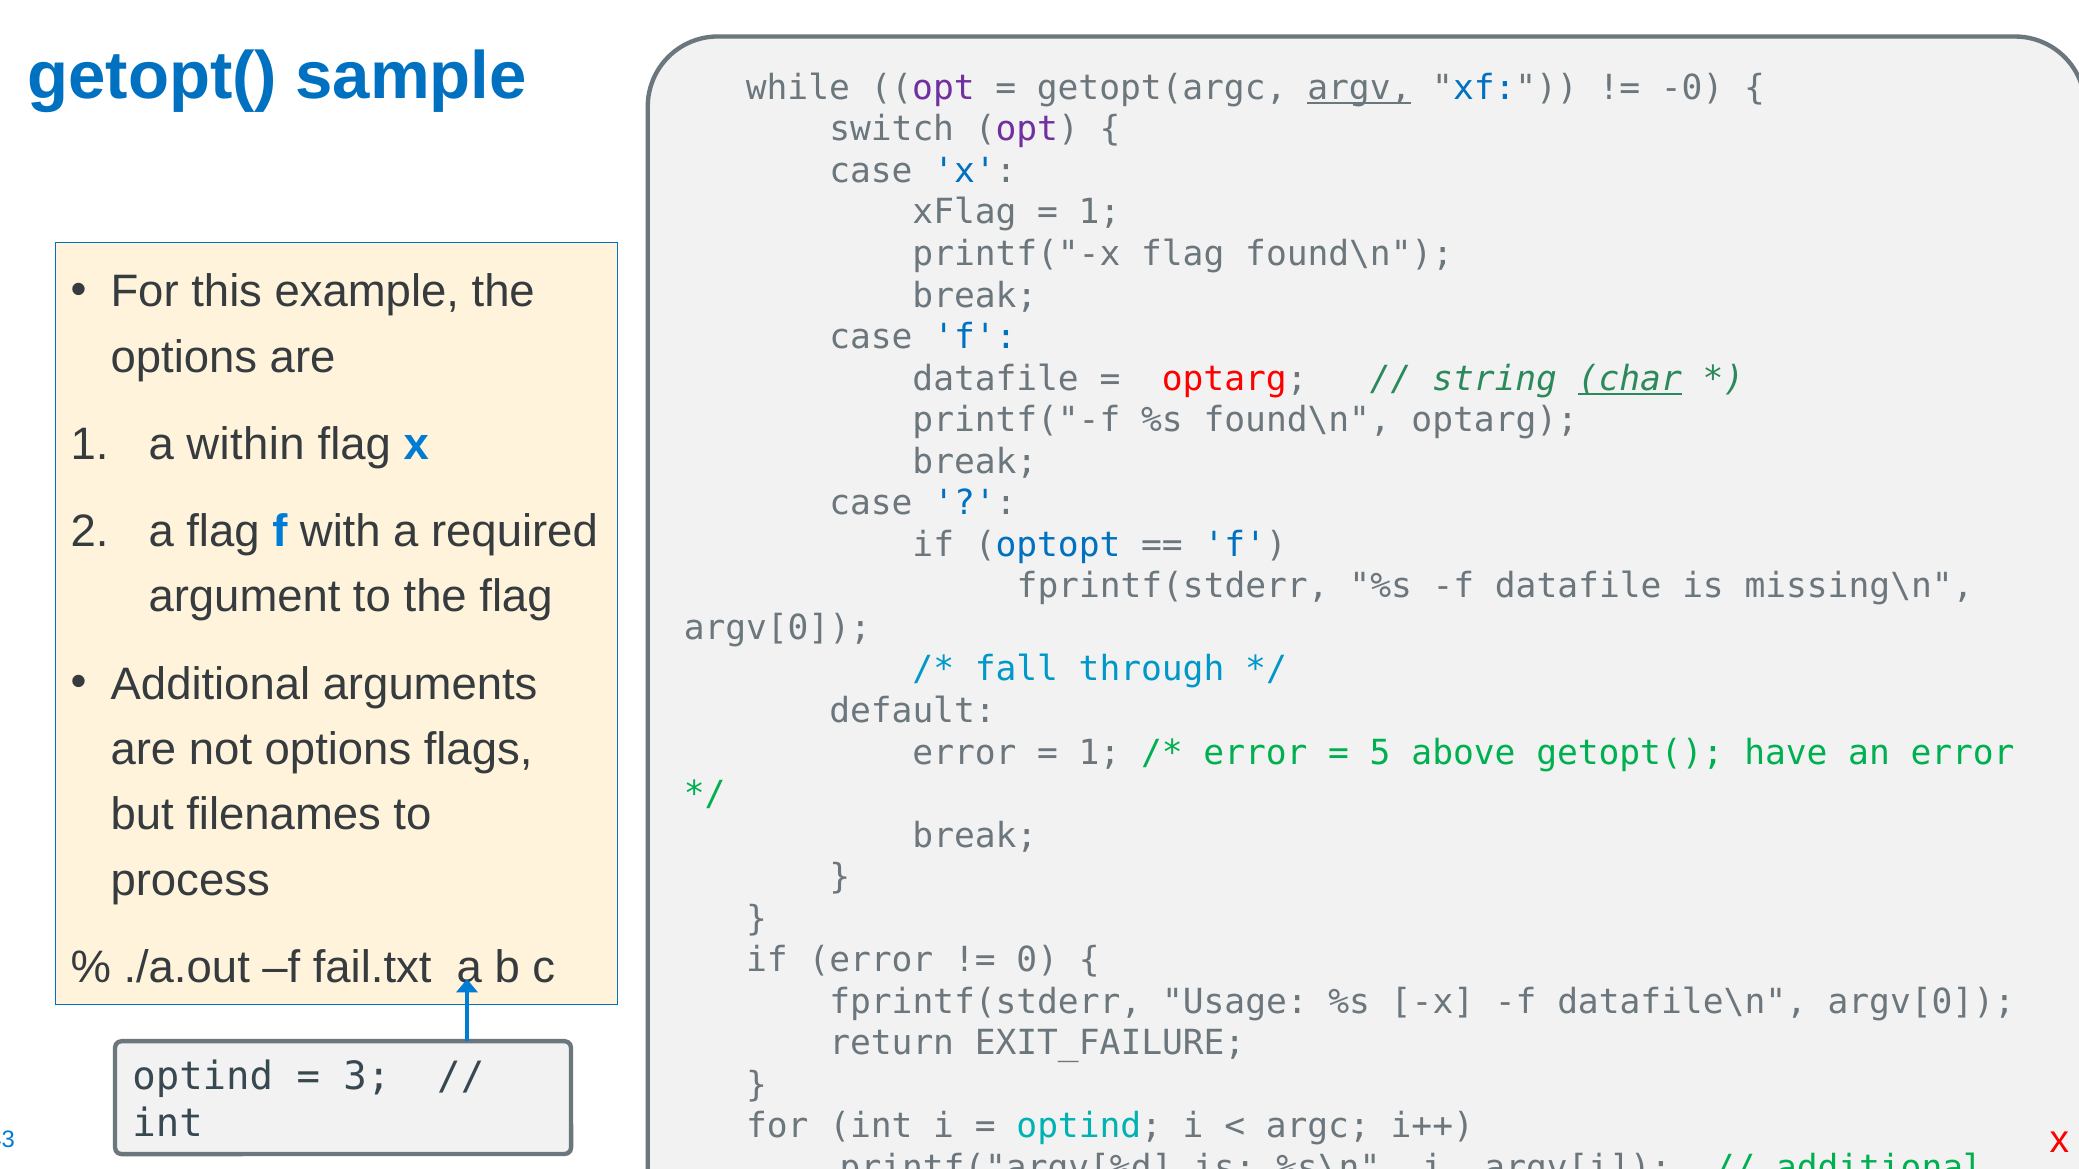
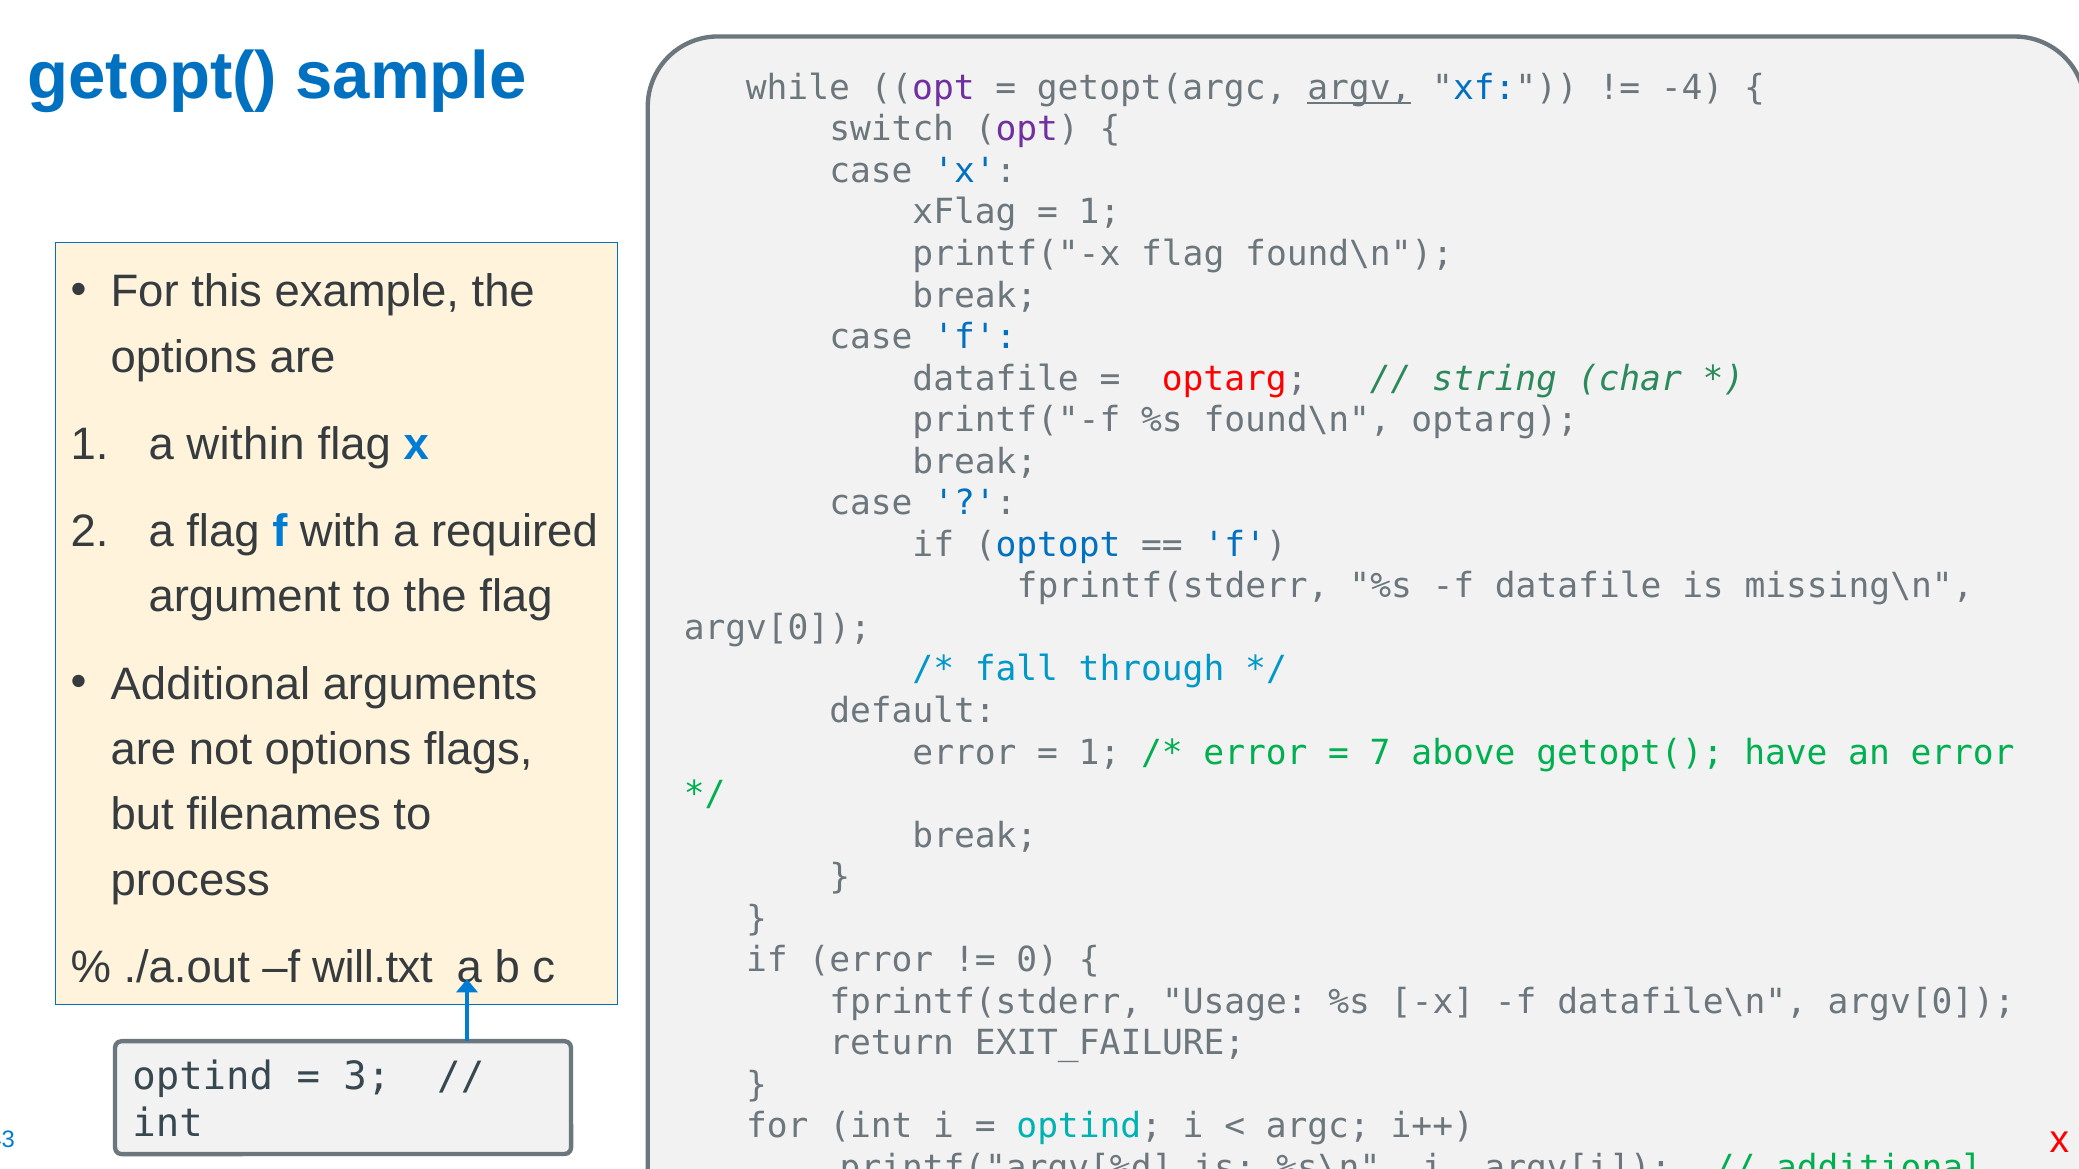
-0: -0 -> -4
char underline: present -> none
5: 5 -> 7
fail.txt: fail.txt -> will.txt
